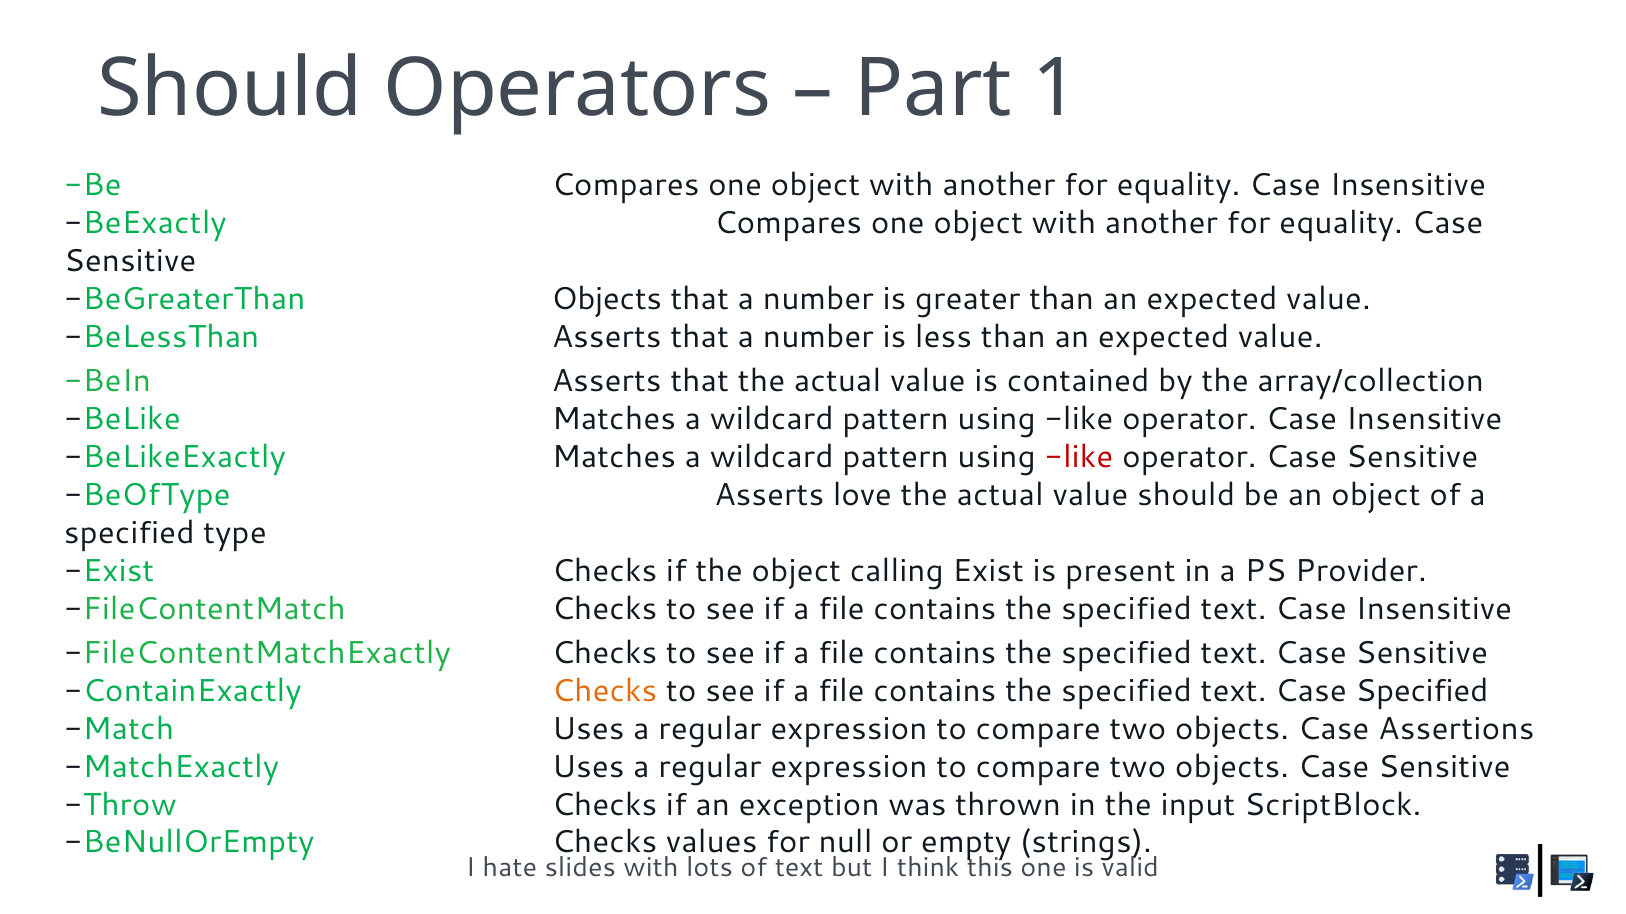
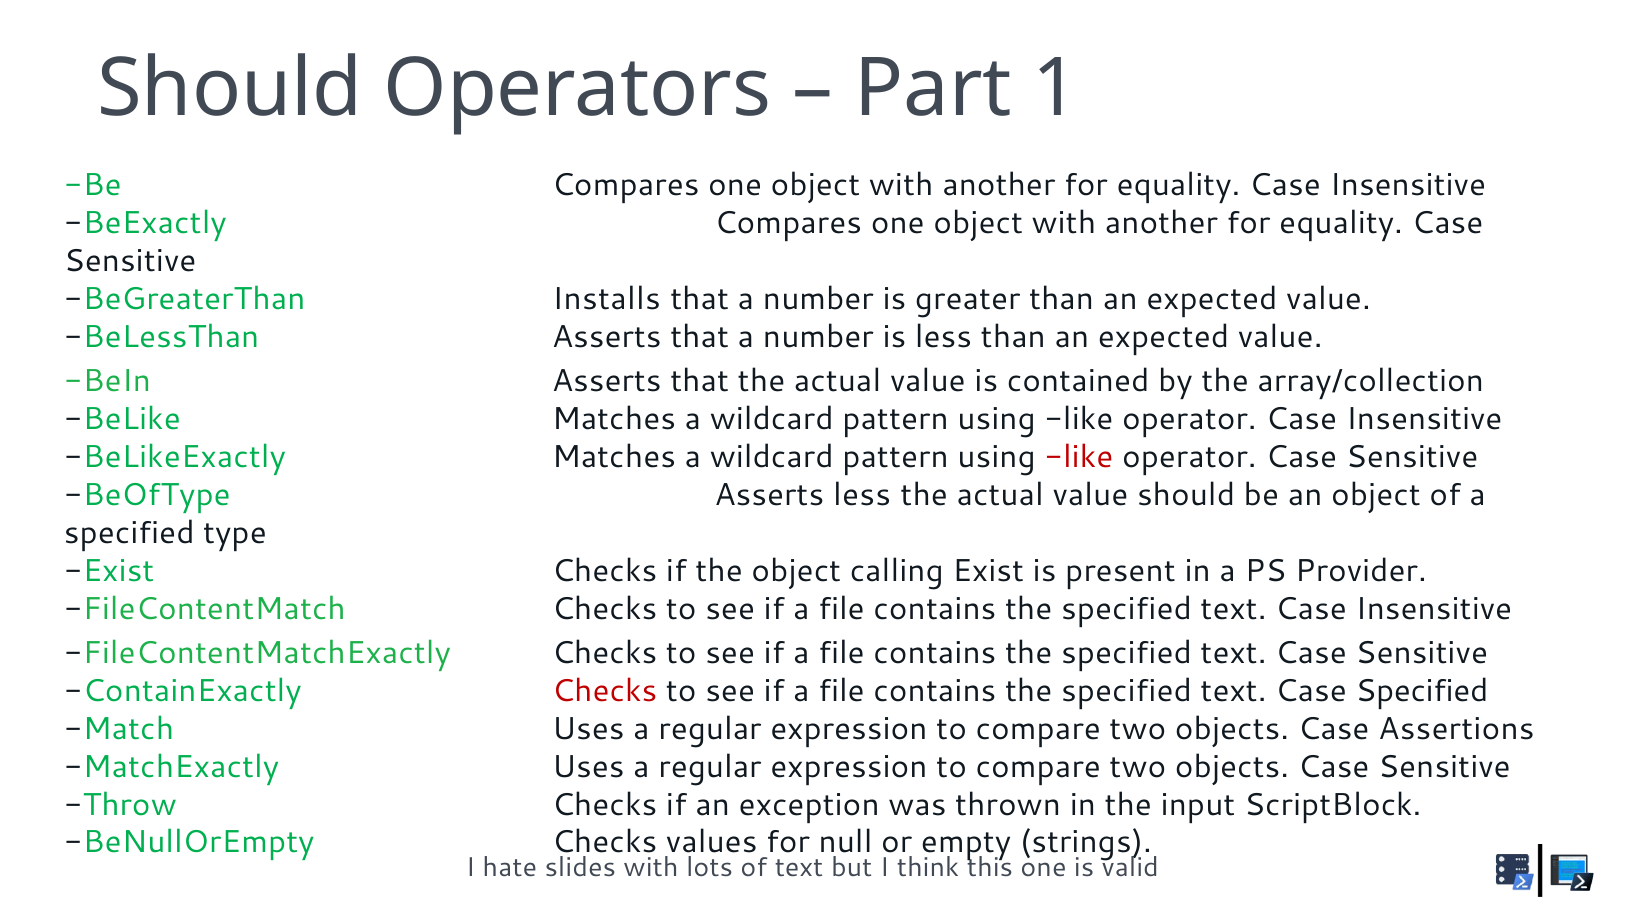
BeGreaterThan Objects: Objects -> Installs
Asserts love: love -> less
Checks at (605, 691) colour: orange -> red
